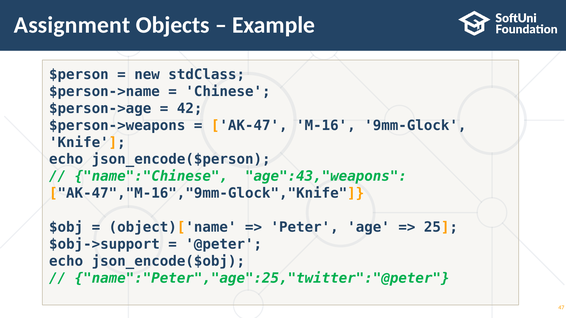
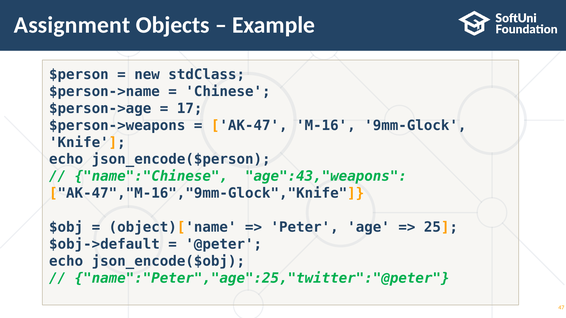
42: 42 -> 17
$obj->support: $obj->support -> $obj->default
